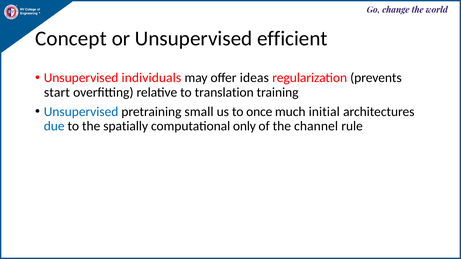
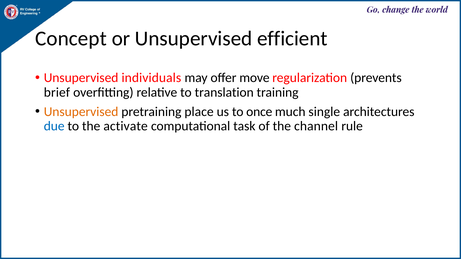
ideas: ideas -> move
start: start -> brief
Unsupervised at (81, 112) colour: blue -> orange
small: small -> place
initial: initial -> single
spatially: spatially -> activate
only: only -> task
